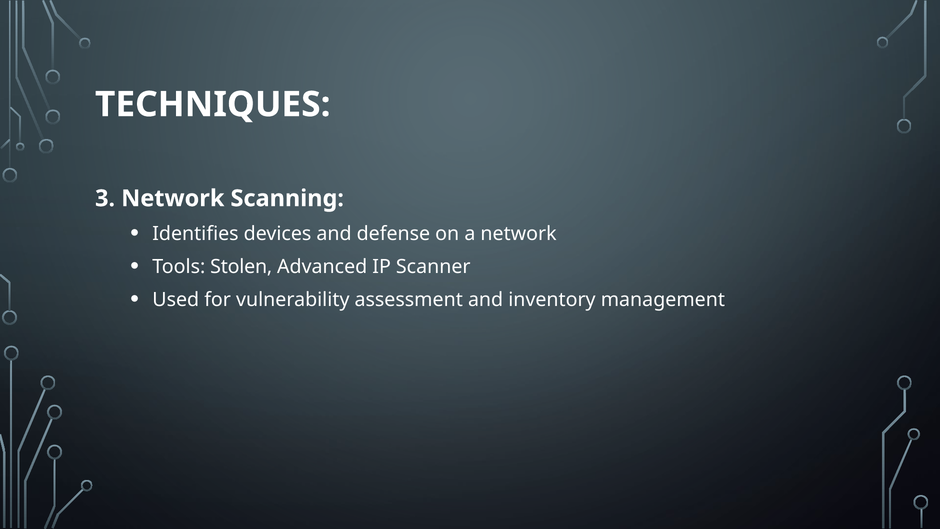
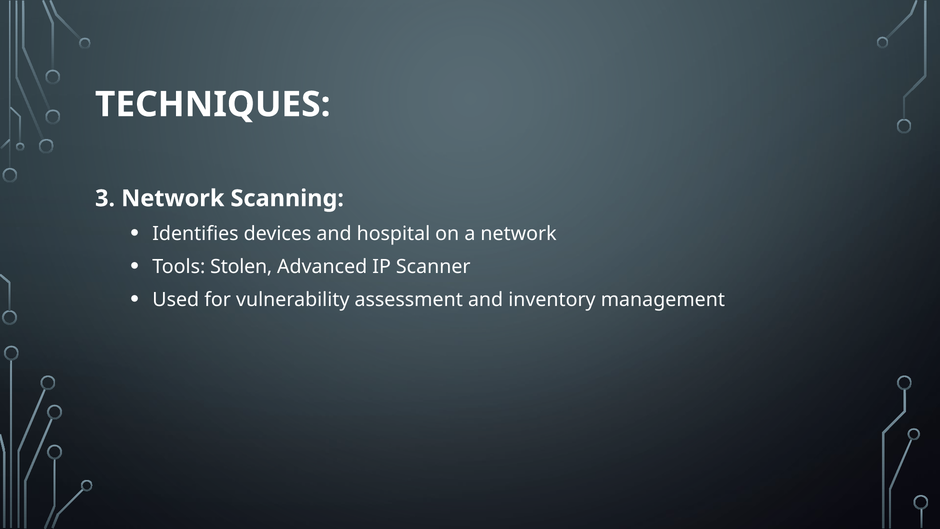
defense: defense -> hospital
